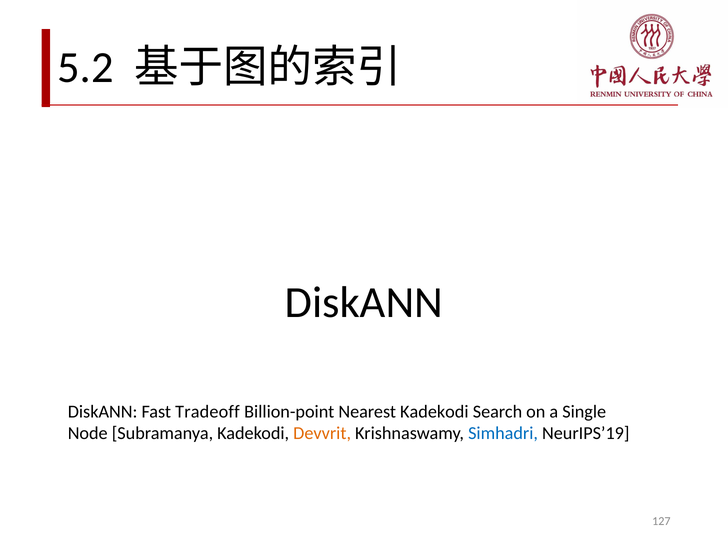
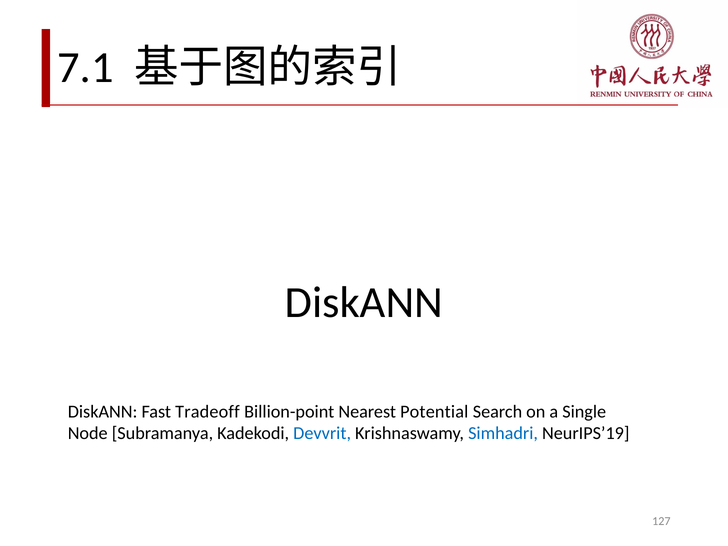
5.2: 5.2 -> 7.1
Nearest Kadekodi: Kadekodi -> Potential
Devvrit colour: orange -> blue
